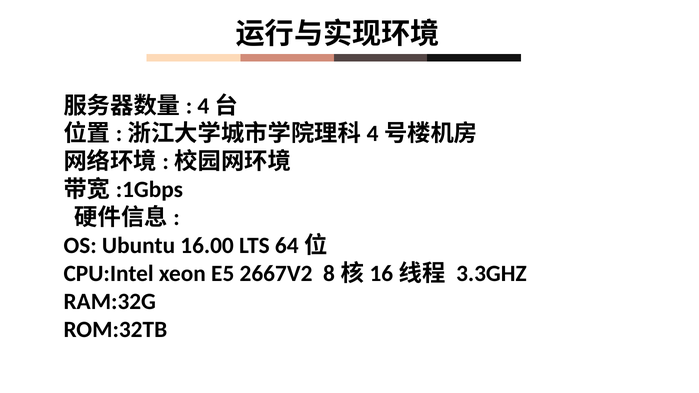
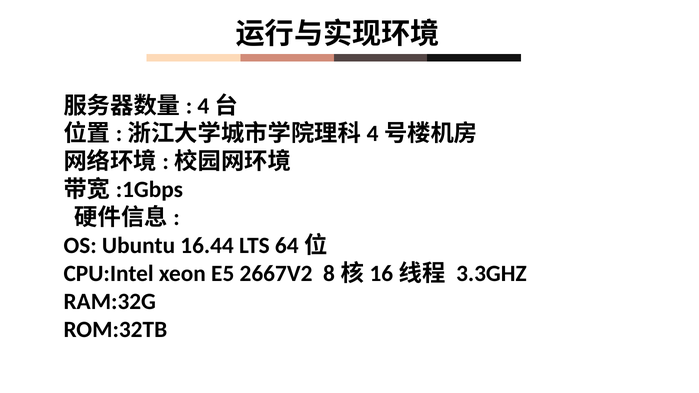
16.00: 16.00 -> 16.44
